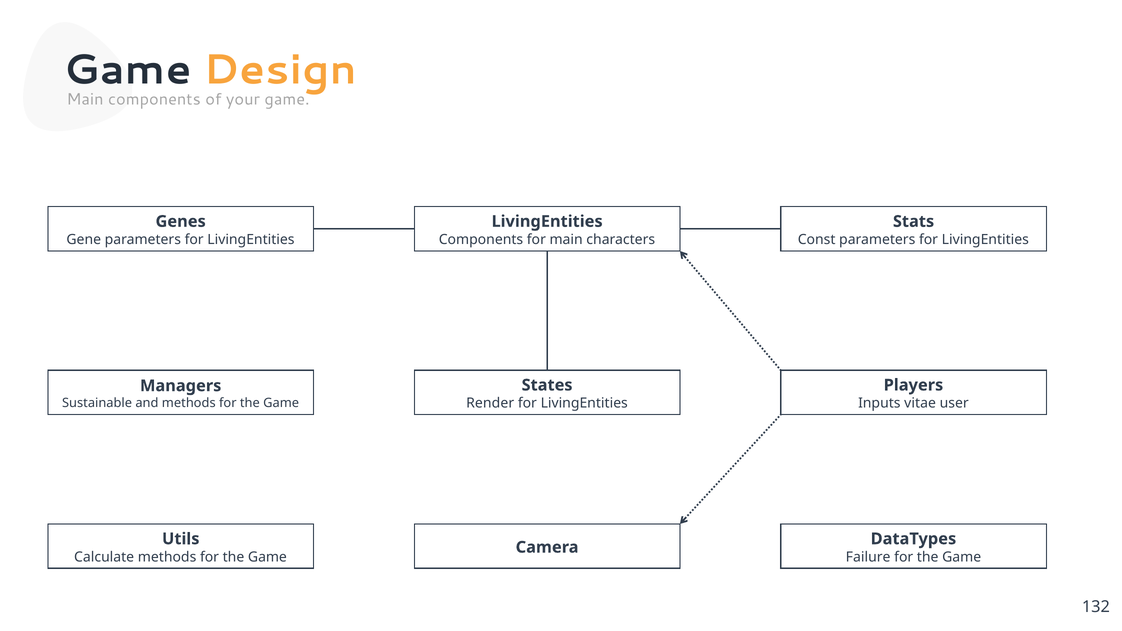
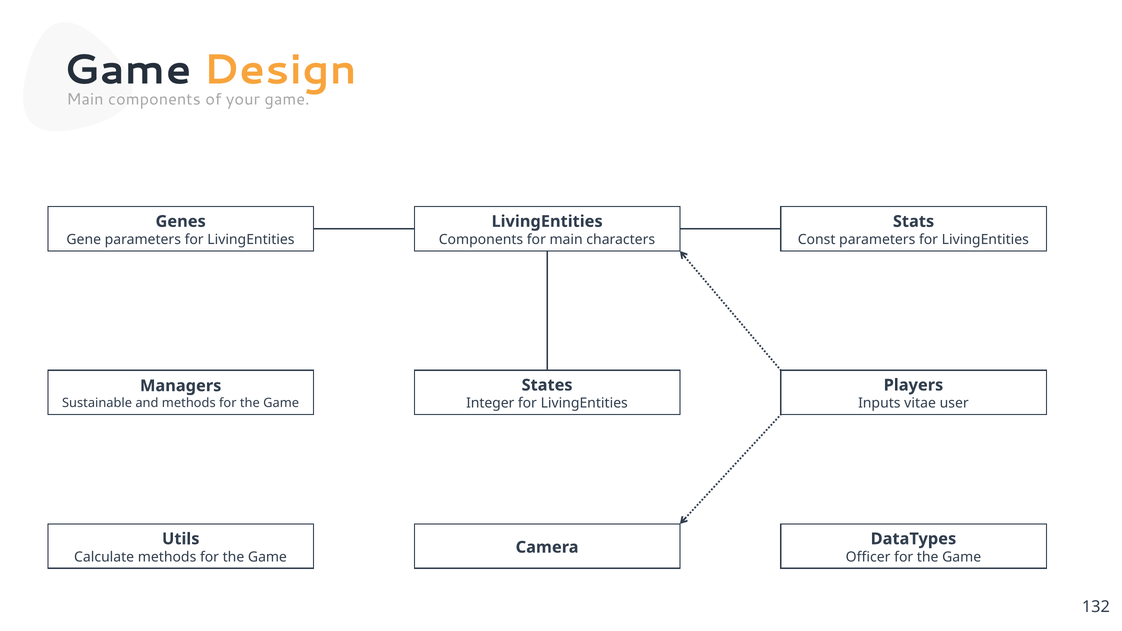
Render: Render -> Integer
Failure: Failure -> Officer
